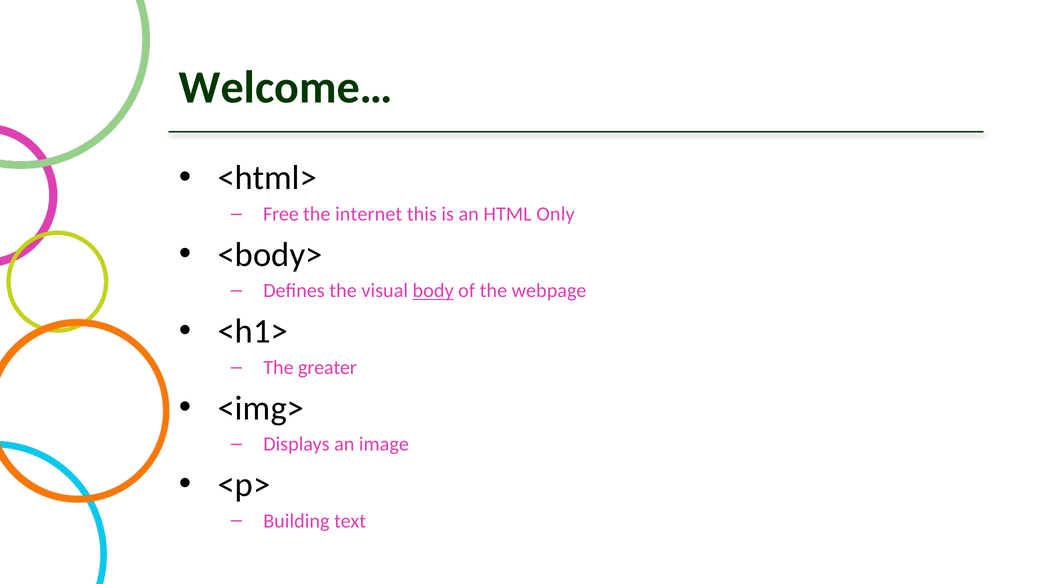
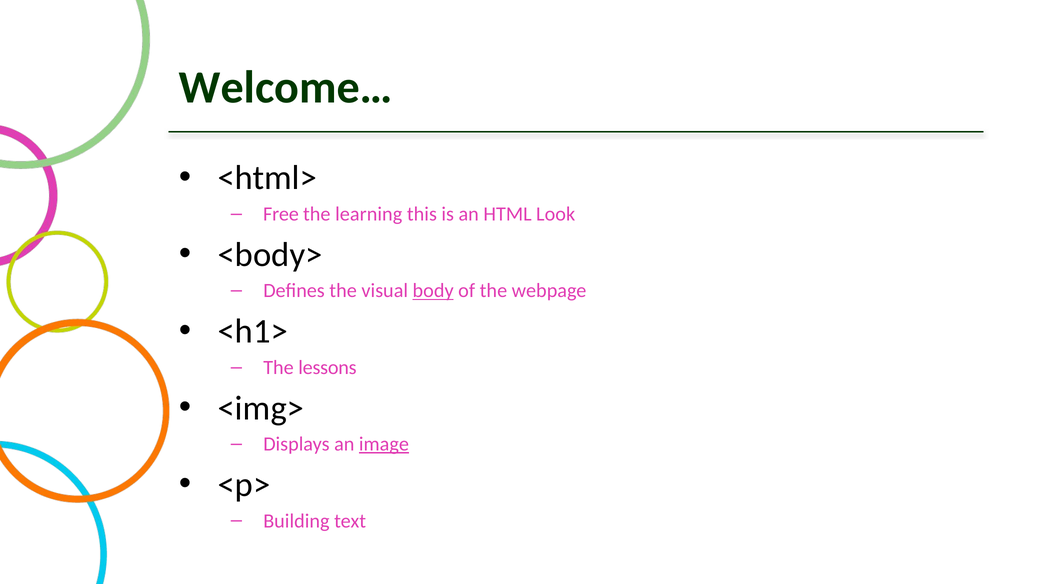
internet: internet -> learning
Only: Only -> Look
greater: greater -> lessons
image underline: none -> present
